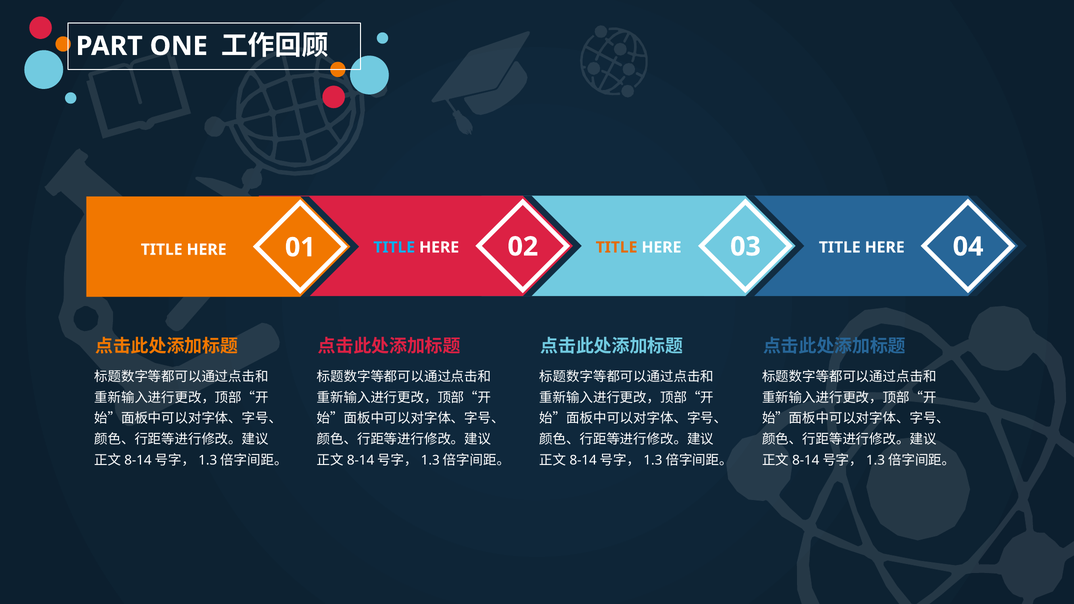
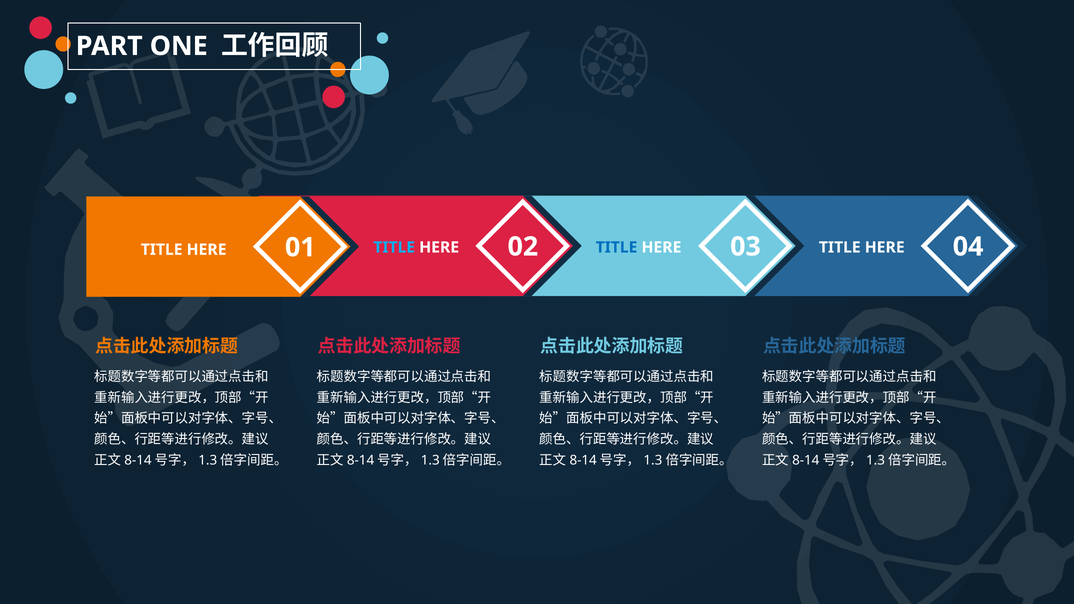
TITLE at (617, 247) colour: orange -> blue
